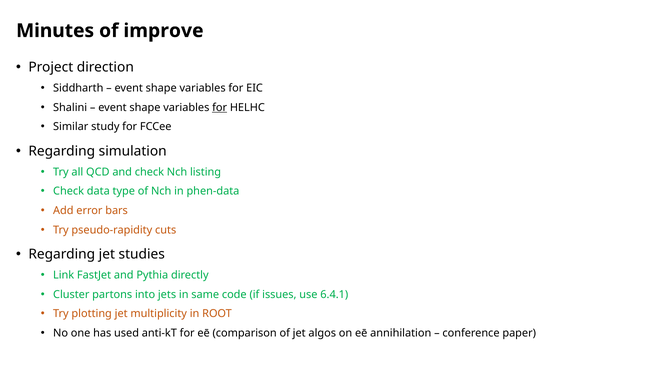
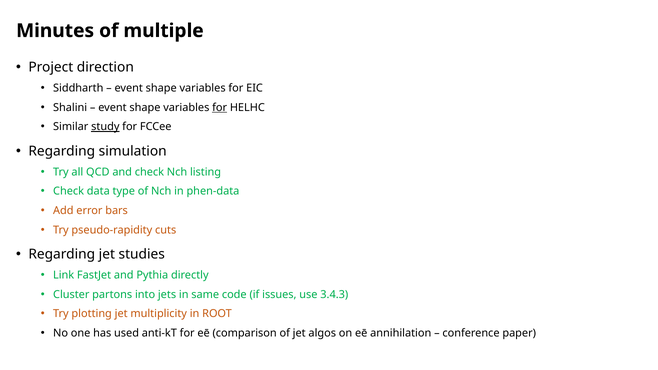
improve: improve -> multiple
study underline: none -> present
6.4.1: 6.4.1 -> 3.4.3
